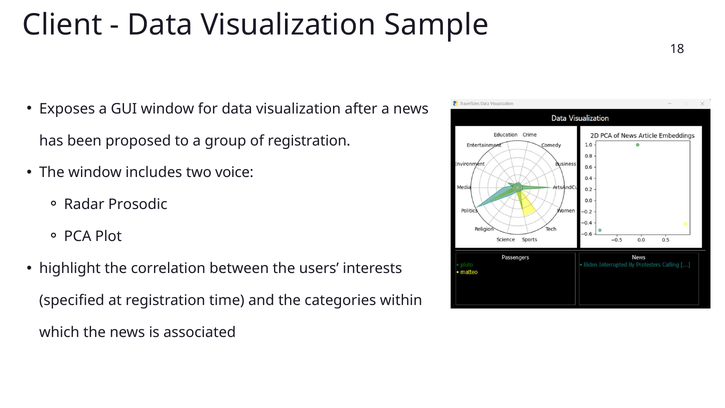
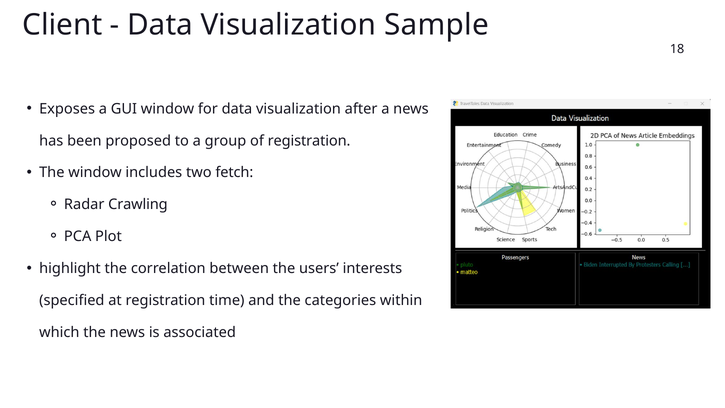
voice: voice -> fetch
Prosodic: Prosodic -> Crawling
